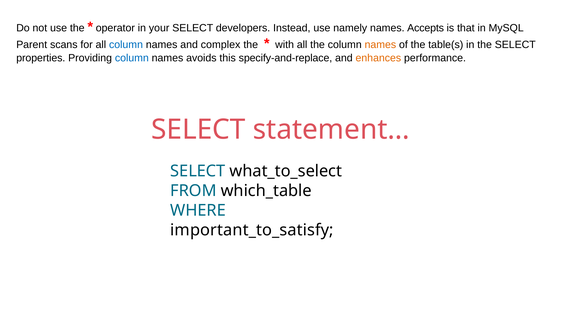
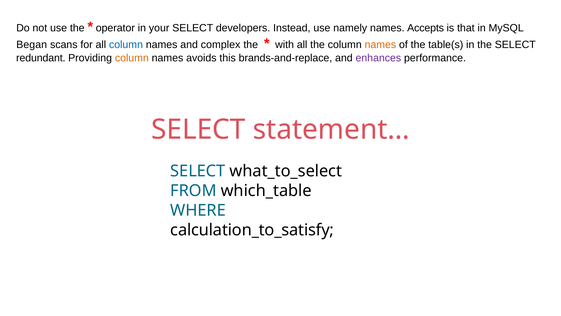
Parent: Parent -> Began
properties: properties -> redundant
column at (132, 58) colour: blue -> orange
specify-and-replace: specify-and-replace -> brands-and-replace
enhances colour: orange -> purple
important_to_satisfy: important_to_satisfy -> calculation_to_satisfy
